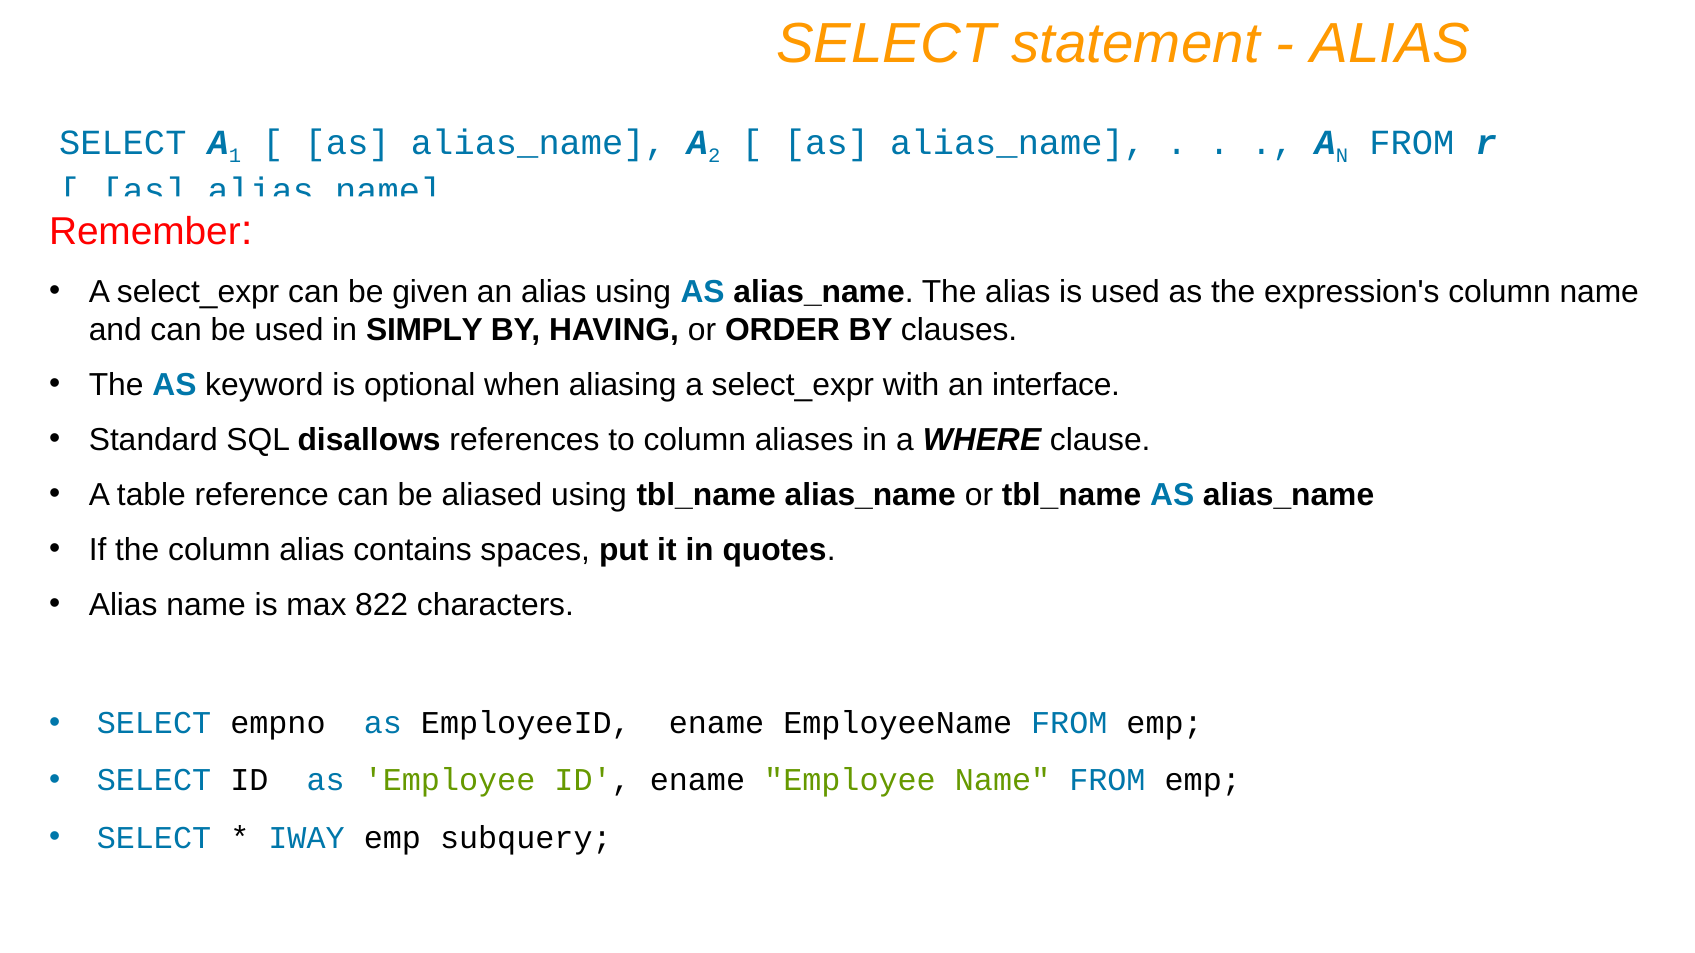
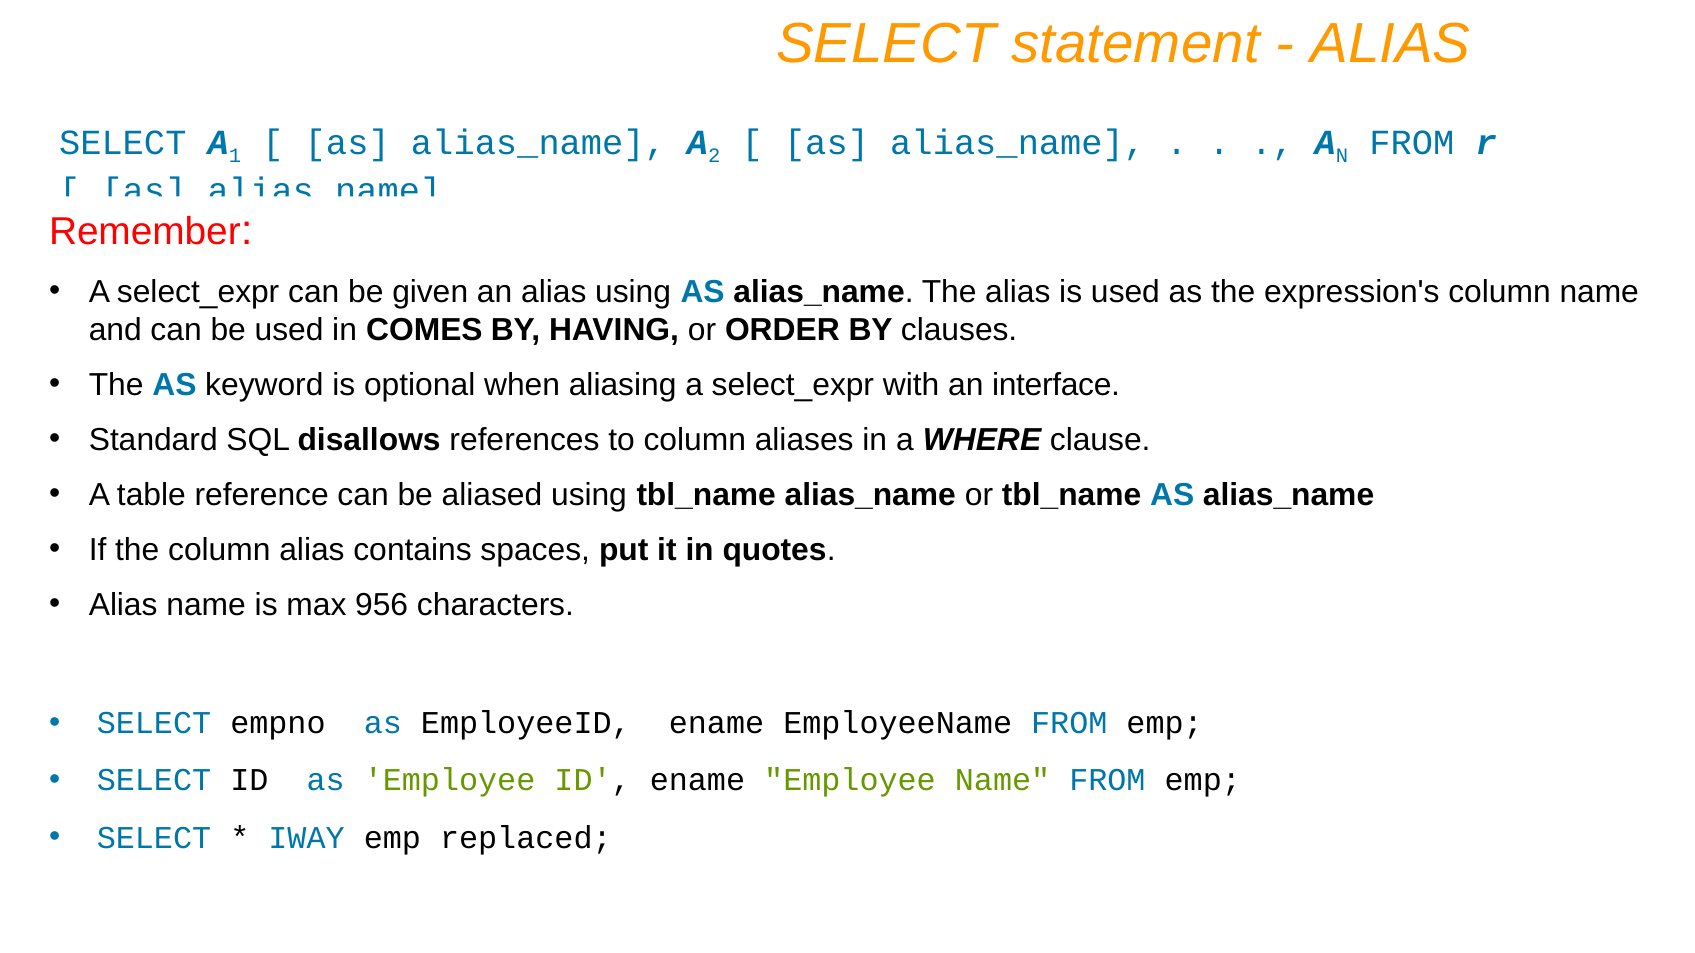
SIMPLY: SIMPLY -> COMES
822: 822 -> 956
subquery: subquery -> replaced
